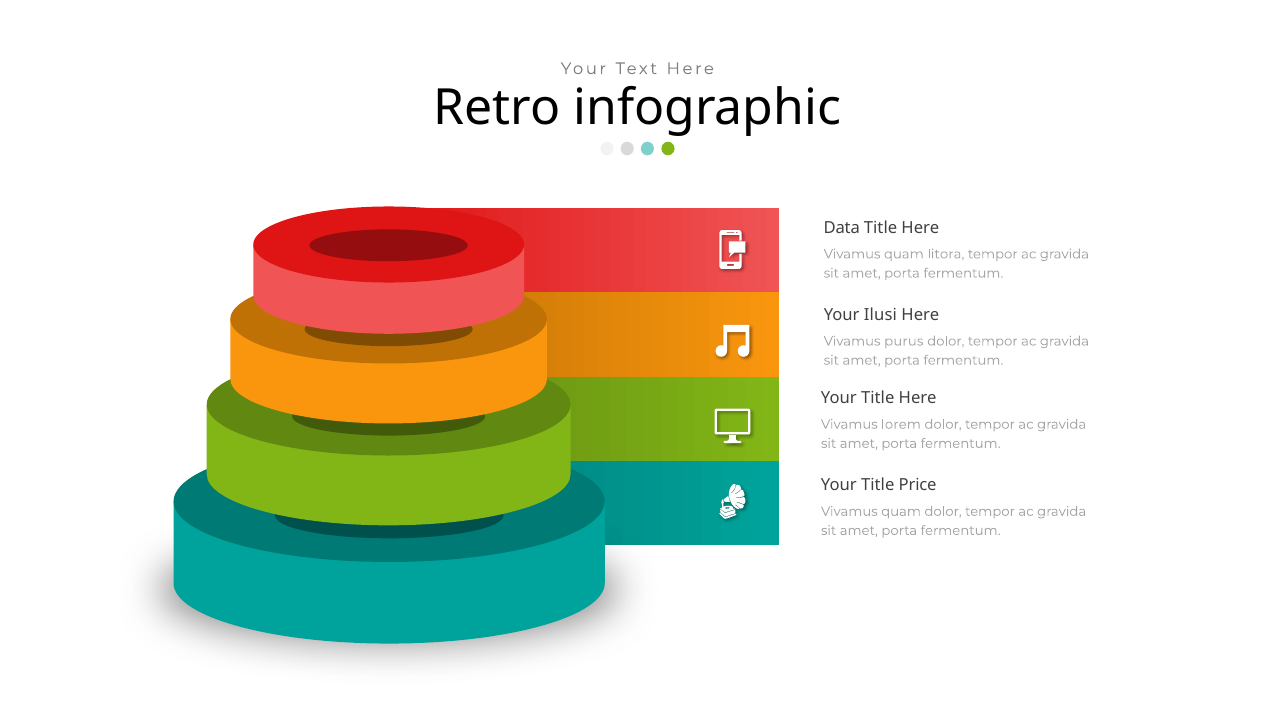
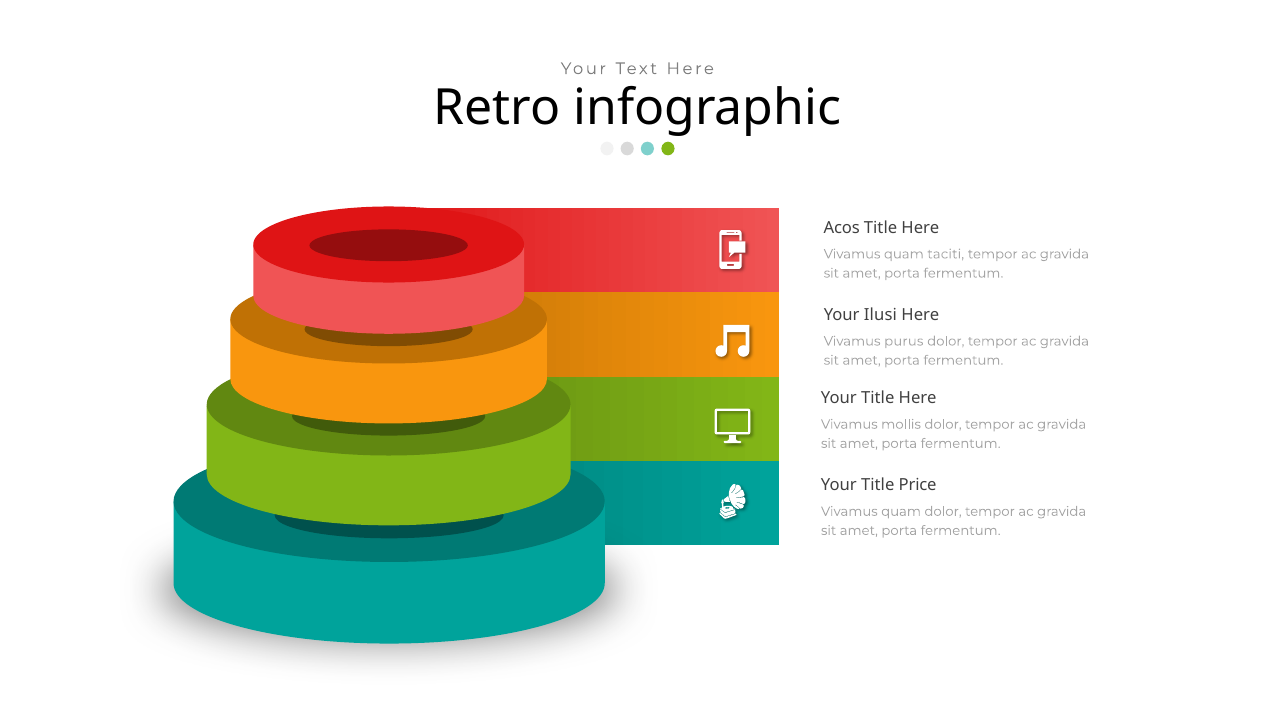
Data: Data -> Acos
litora: litora -> taciti
lorem: lorem -> mollis
